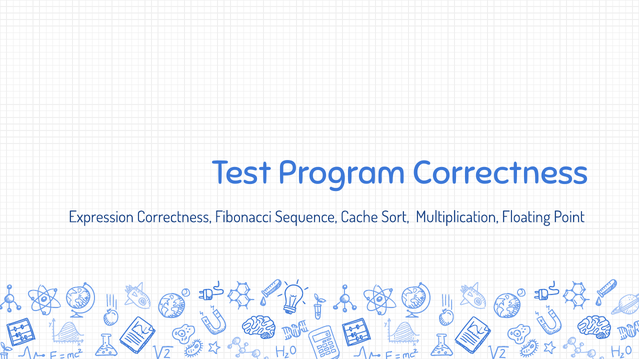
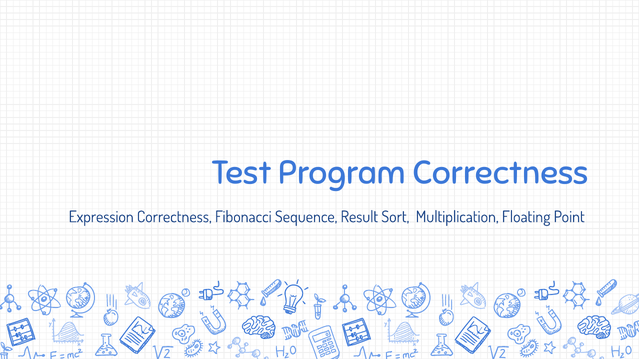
Cache: Cache -> Result
